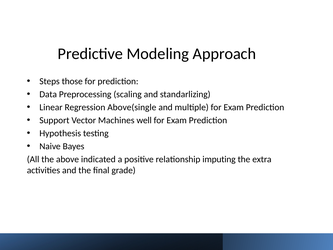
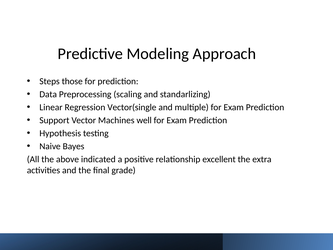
Above(single: Above(single -> Vector(single
imputing: imputing -> excellent
